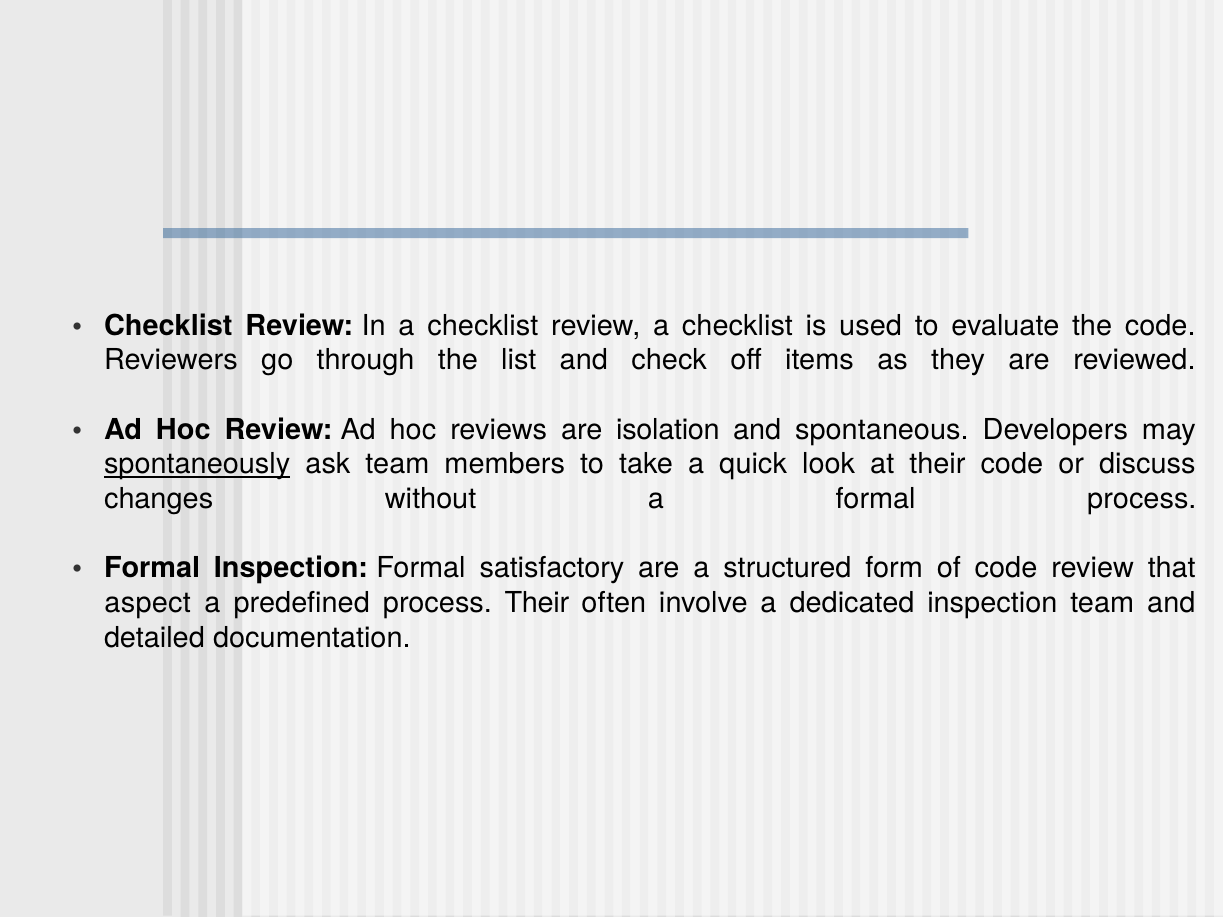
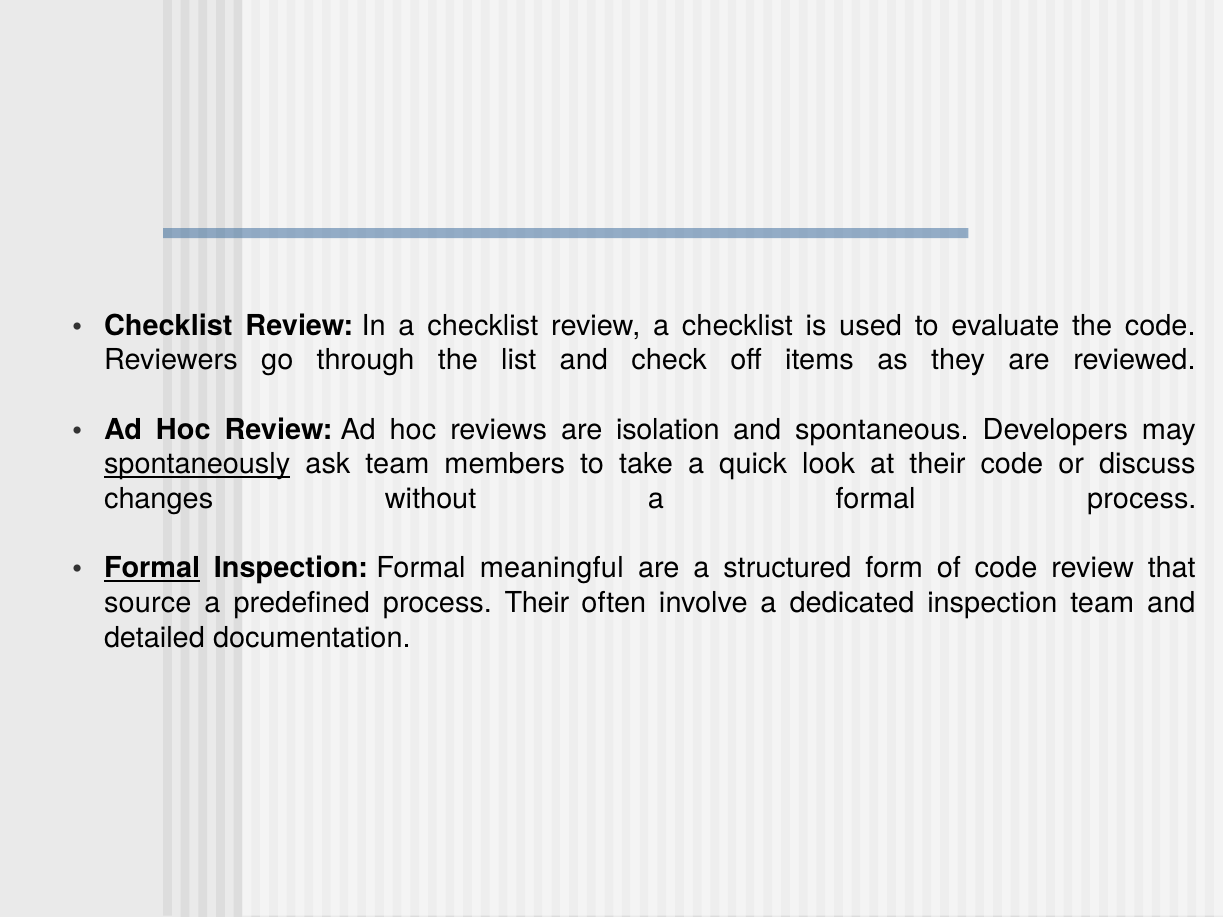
Formal at (152, 569) underline: none -> present
satisfactory: satisfactory -> meaningful
aspect: aspect -> source
